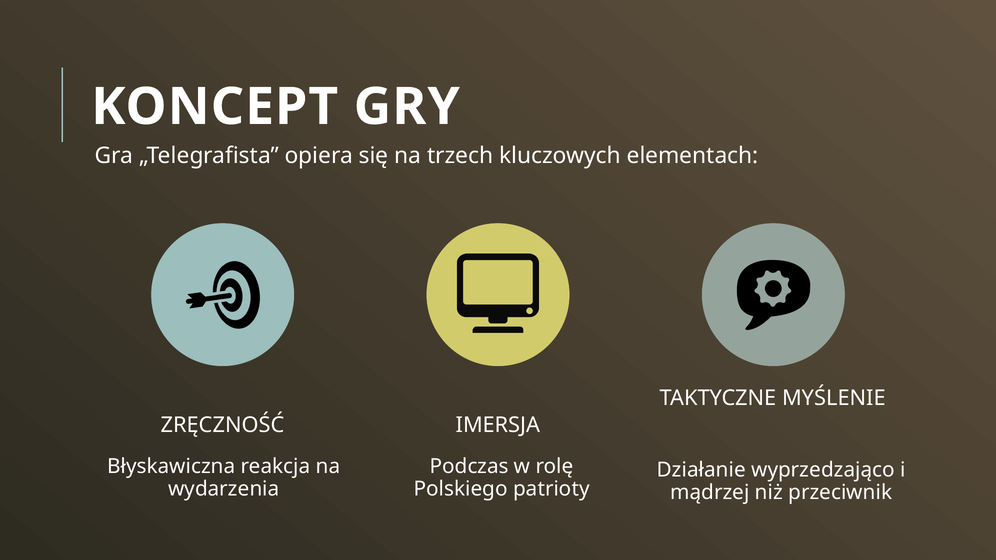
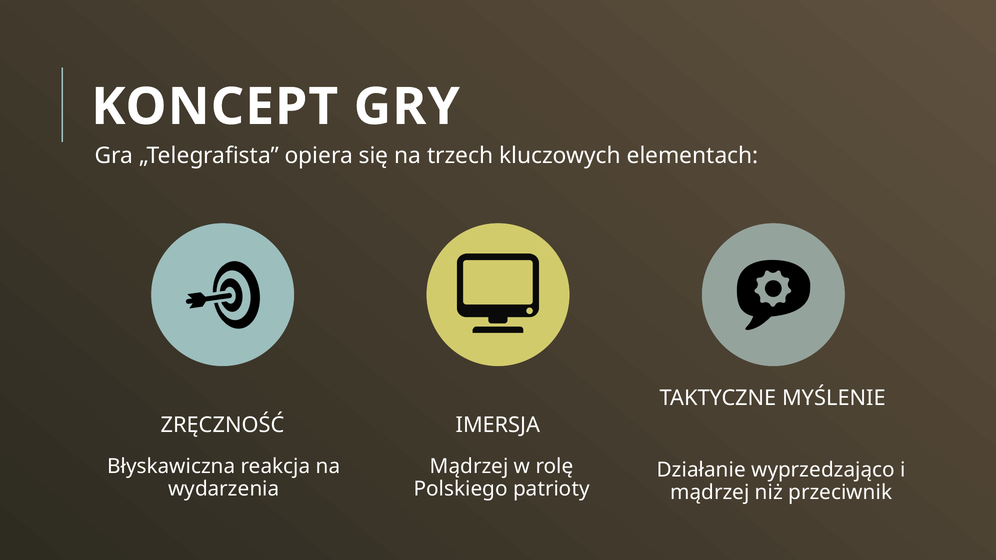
Podczas at (469, 467): Podczas -> Mądrzej
